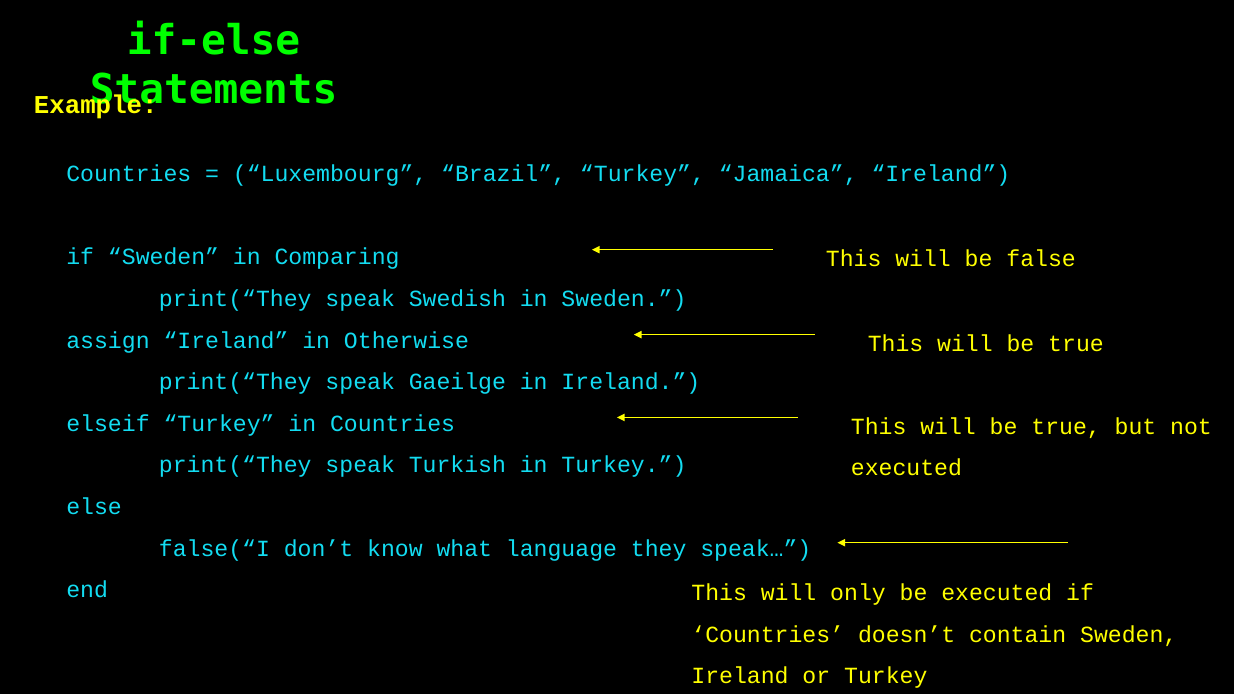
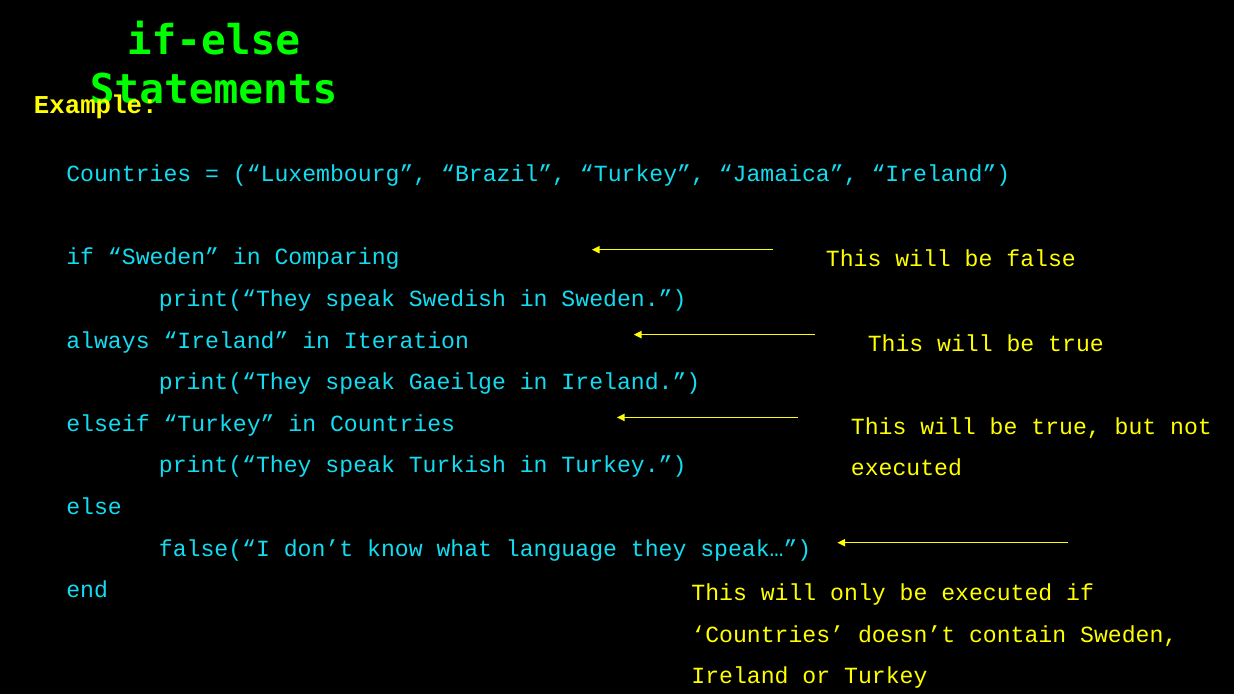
assign: assign -> always
Otherwise: Otherwise -> Iteration
